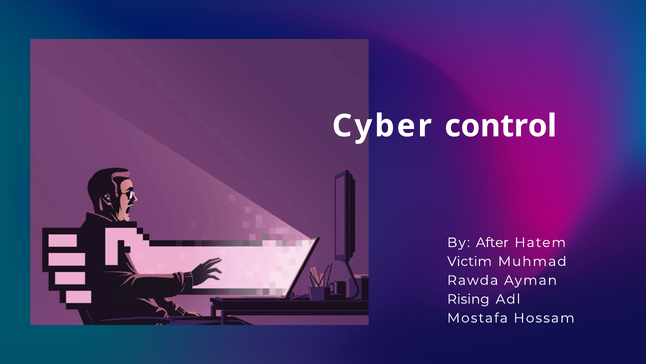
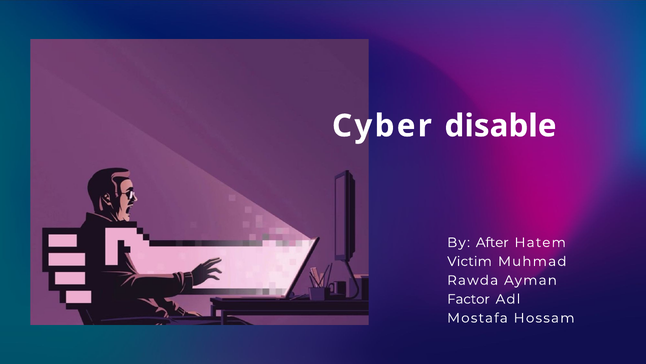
control: control -> disable
Rising: Rising -> Factor
